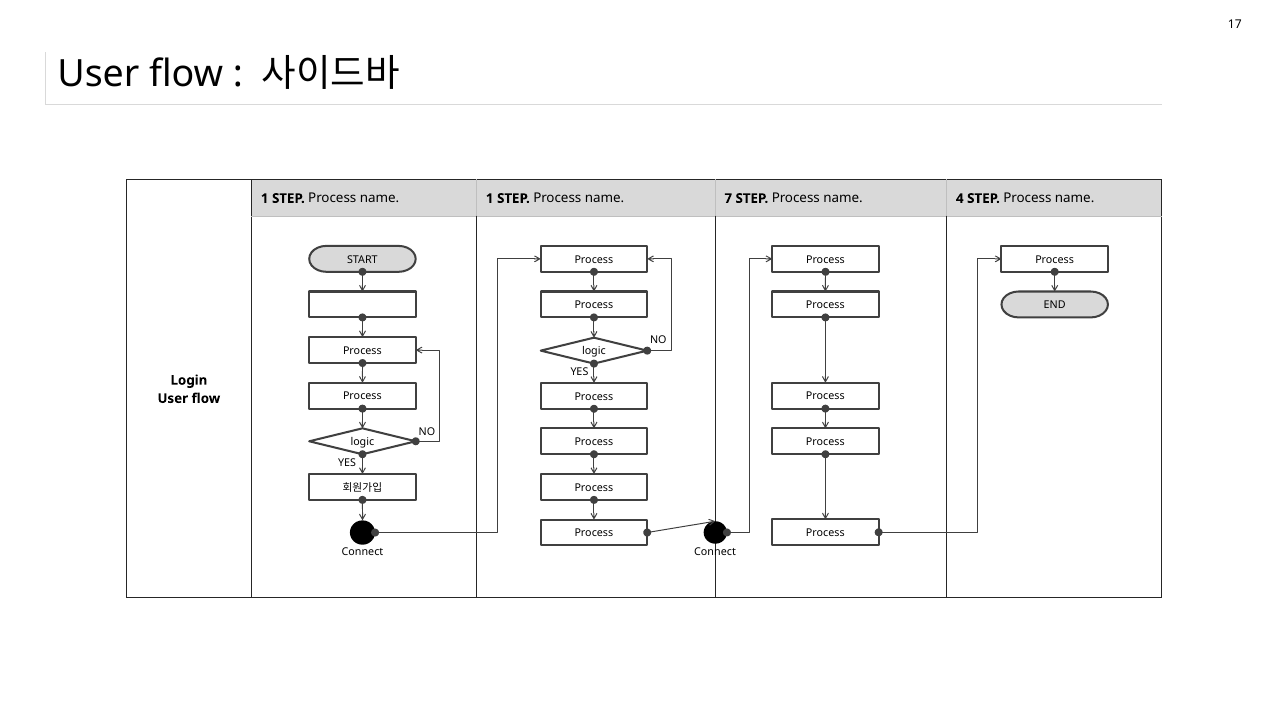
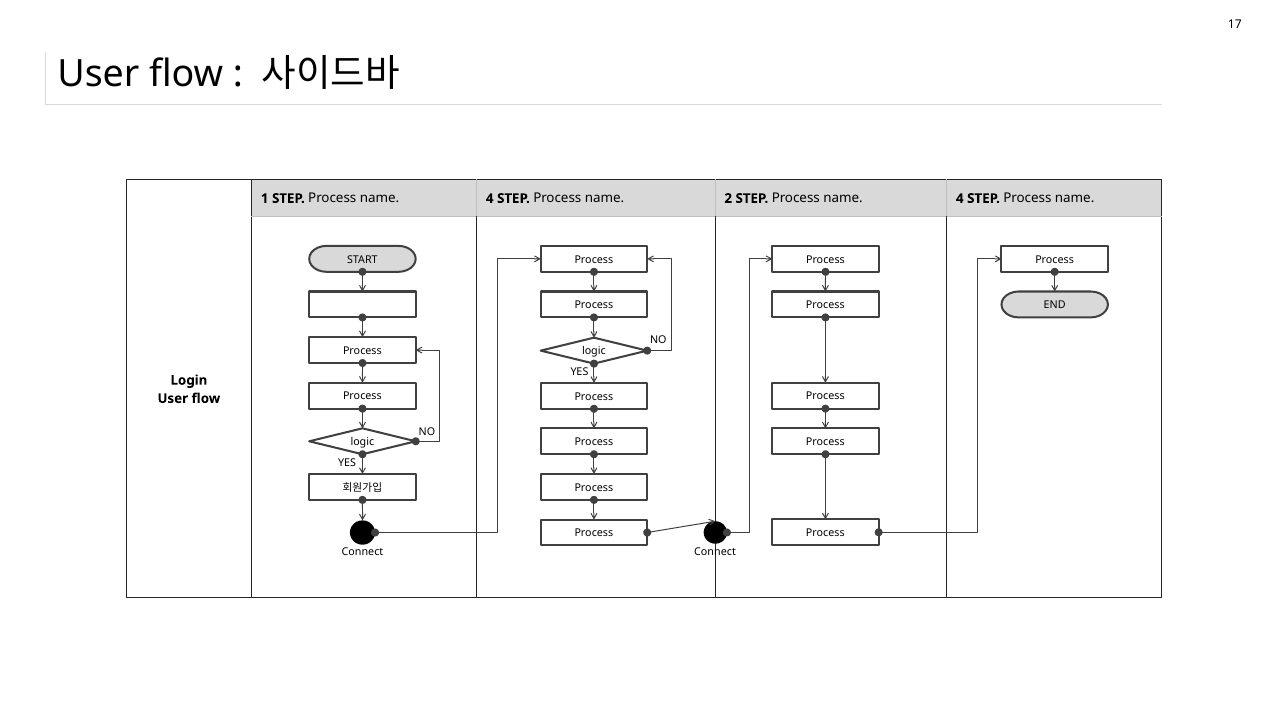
1 at (490, 199): 1 -> 4
7: 7 -> 2
